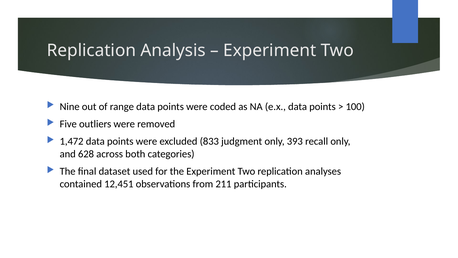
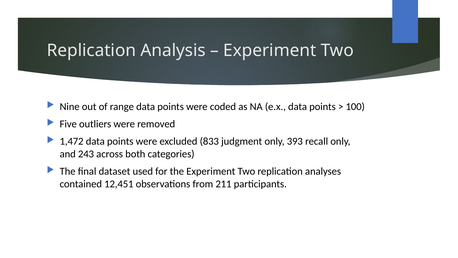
628: 628 -> 243
